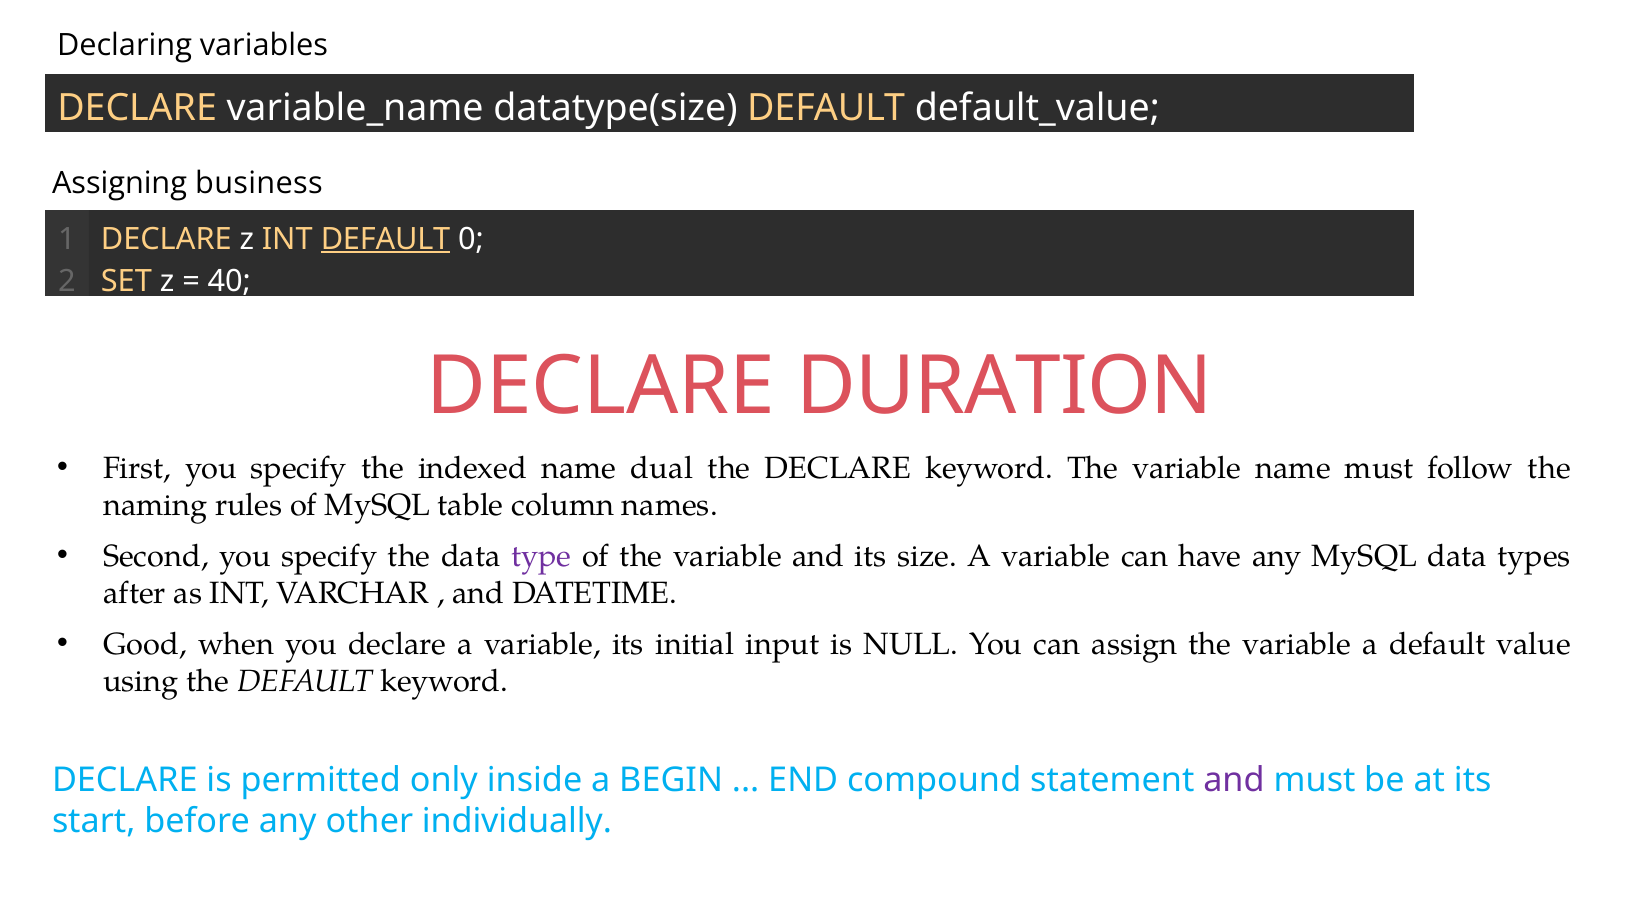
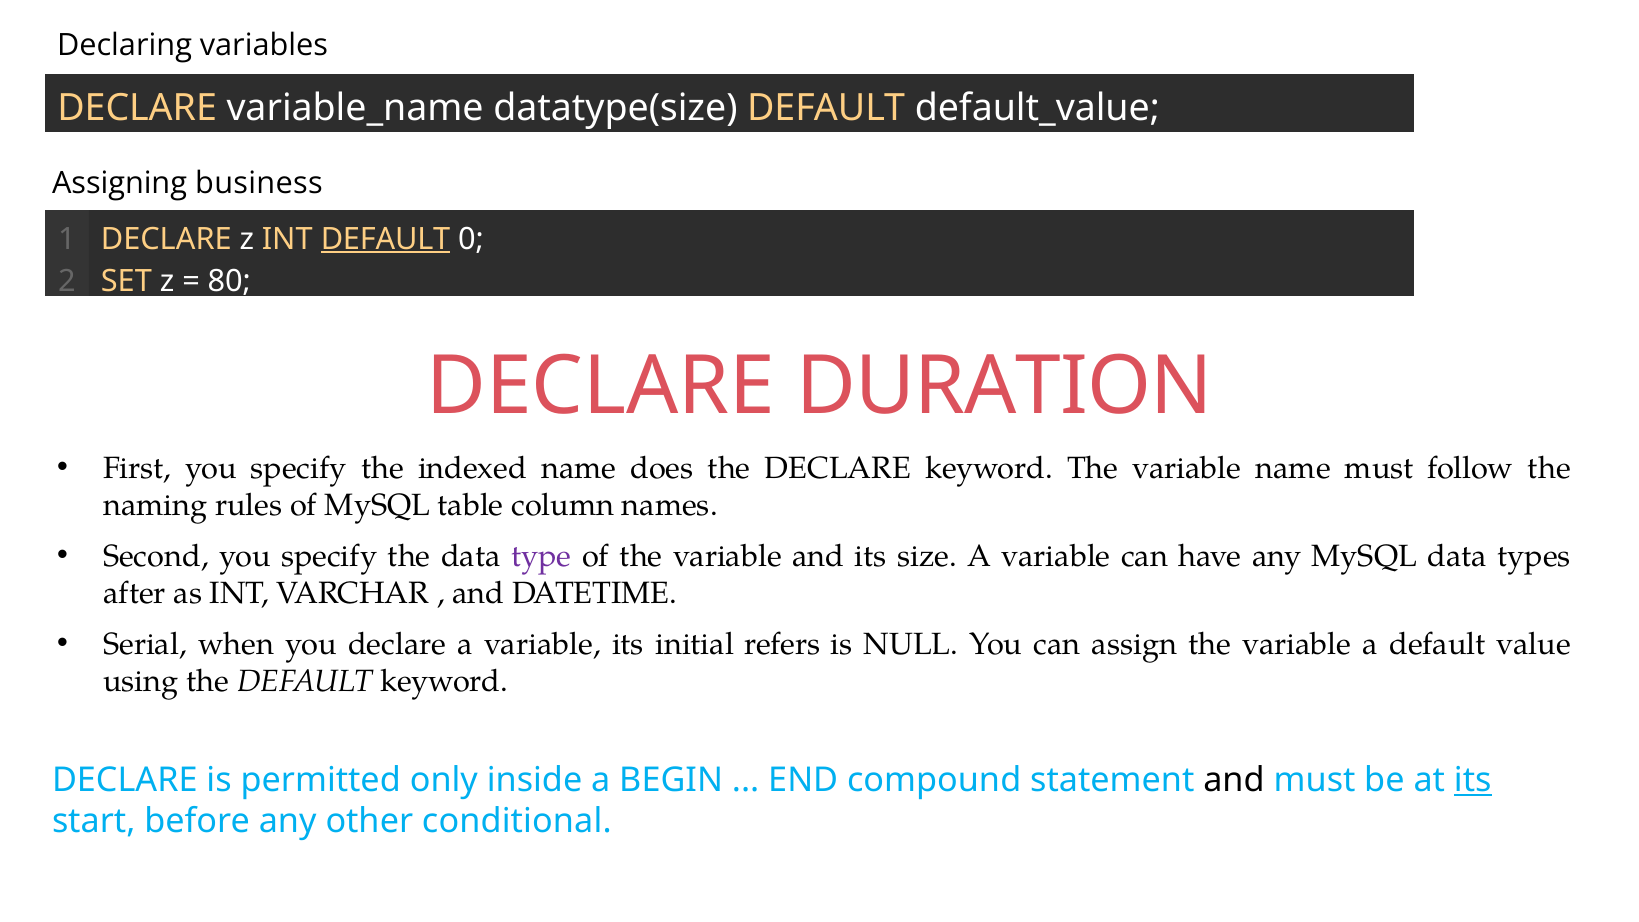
40: 40 -> 80
dual: dual -> does
Good: Good -> Serial
input: input -> refers
and at (1234, 780) colour: purple -> black
its at (1473, 780) underline: none -> present
individually: individually -> conditional
